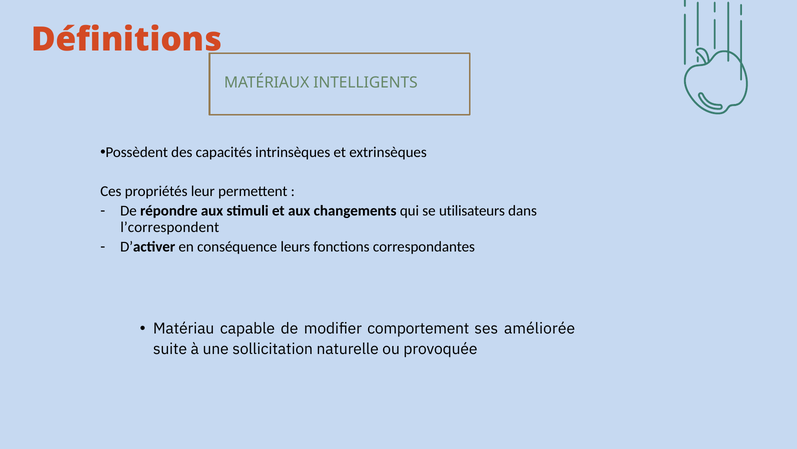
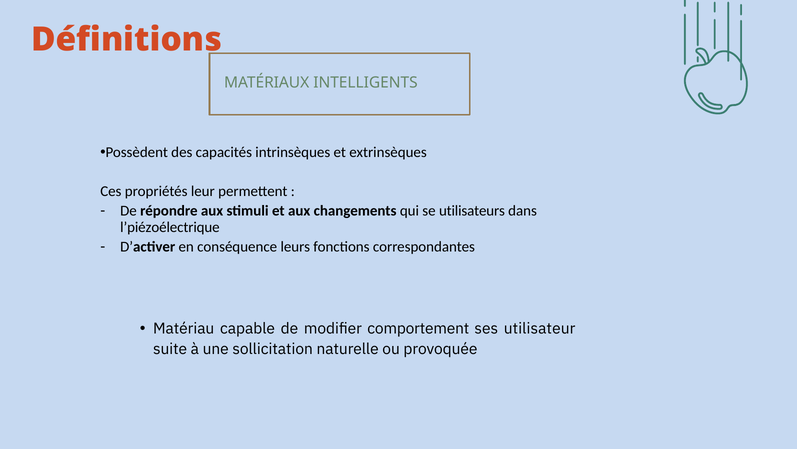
l’correspondent: l’correspondent -> l’piézoélectrique
améliorée: améliorée -> utilisateur
